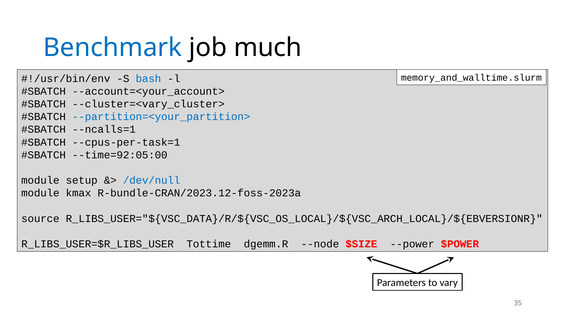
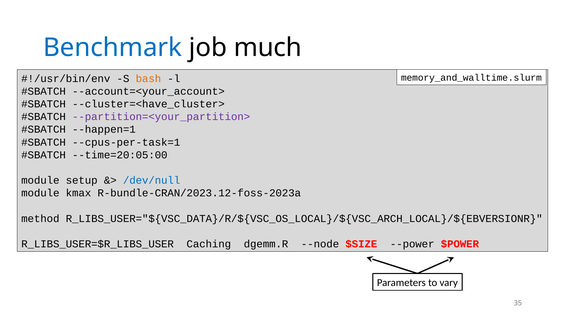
bash colour: blue -> orange
--cluster=<vary_cluster>: --cluster=<vary_cluster> -> --cluster=<have_cluster>
--partition=<your_partition> colour: blue -> purple
--ncalls=1: --ncalls=1 -> --happen=1
--time=92:05:00: --time=92:05:00 -> --time=20:05:00
source: source -> method
Tottime: Tottime -> Caching
